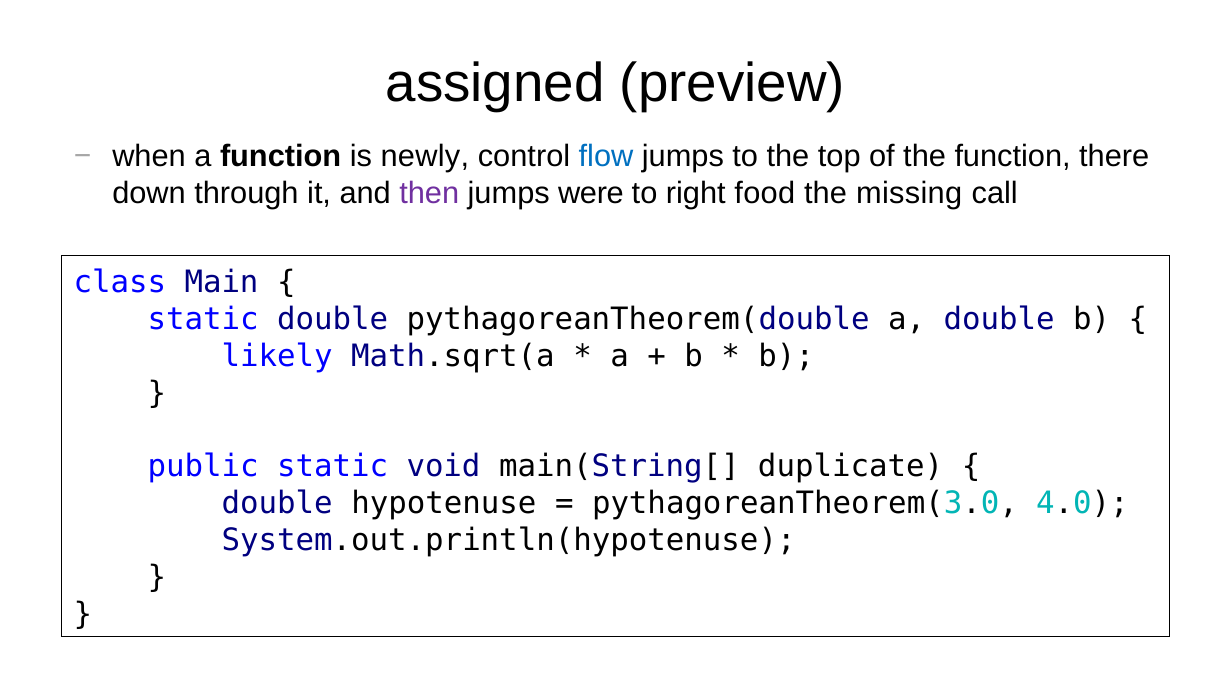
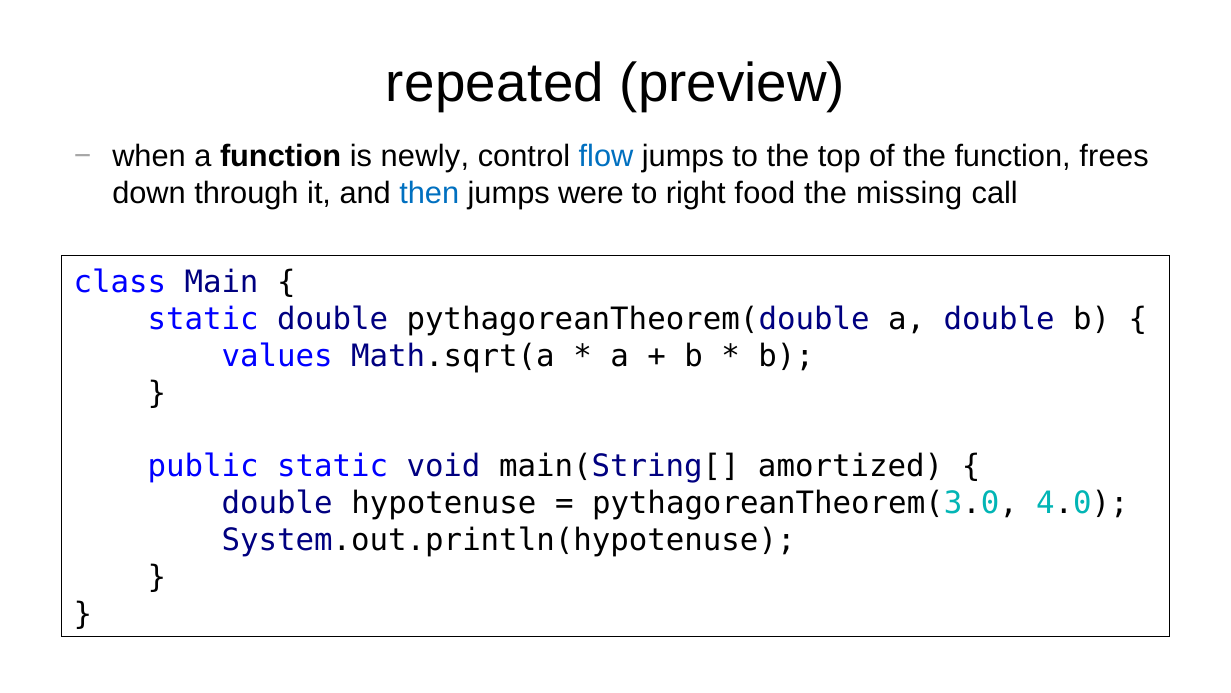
assigned: assigned -> repeated
there: there -> frees
then colour: purple -> blue
likely: likely -> values
duplicate: duplicate -> amortized
